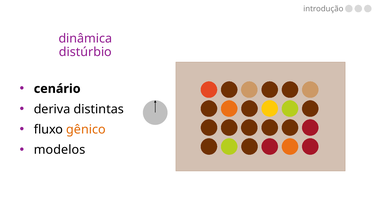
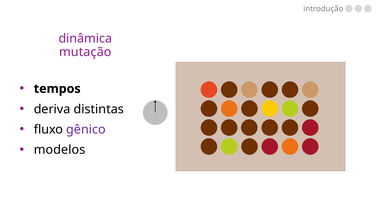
distúrbio: distúrbio -> mutação
cenário: cenário -> tempos
gênico colour: orange -> purple
